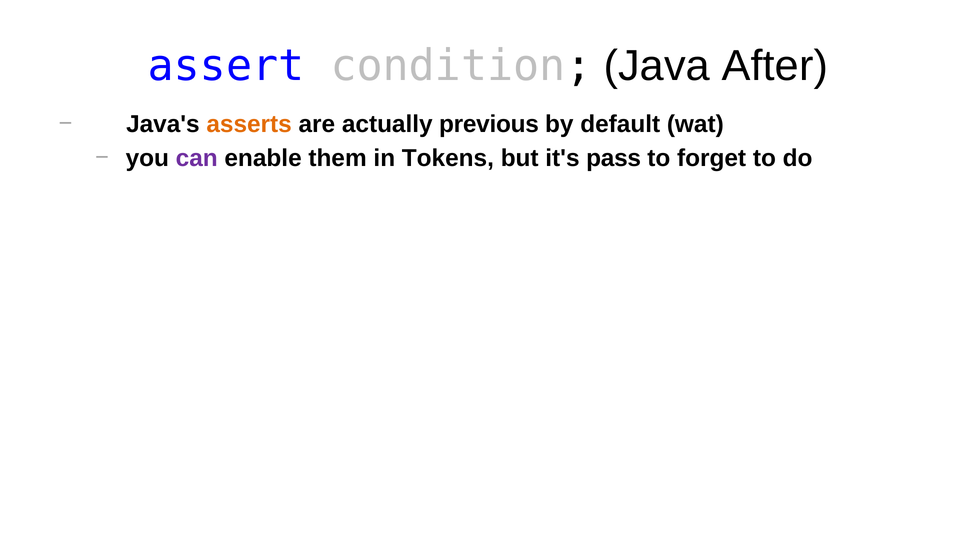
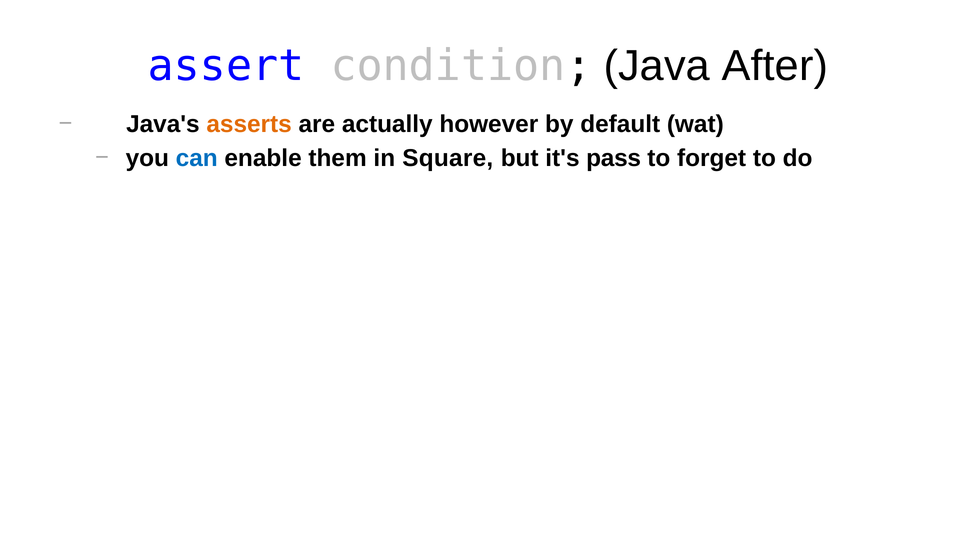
previous: previous -> however
can colour: purple -> blue
Tokens: Tokens -> Square
